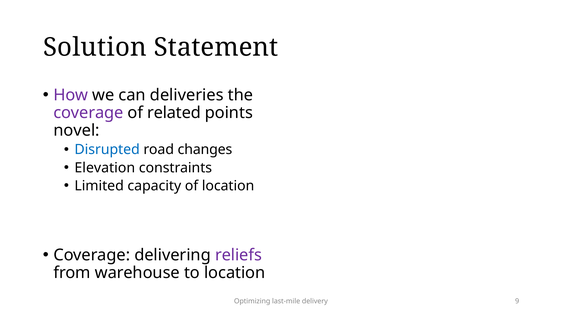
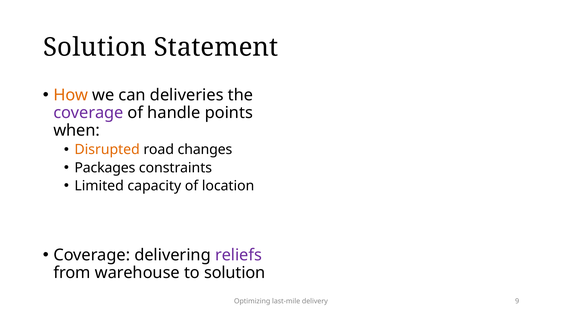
How colour: purple -> orange
related: related -> handle
novel: novel -> when
Disrupted colour: blue -> orange
Elevation: Elevation -> Packages
to location: location -> solution
